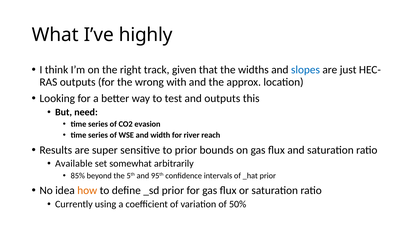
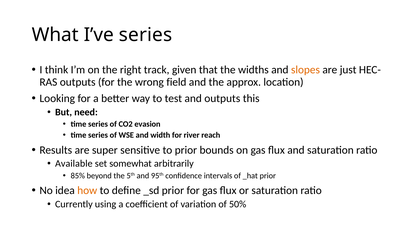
I’ve highly: highly -> series
slopes colour: blue -> orange
with: with -> field
